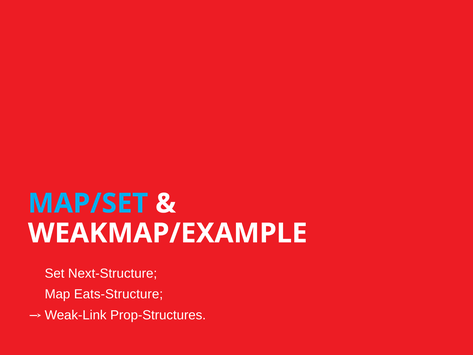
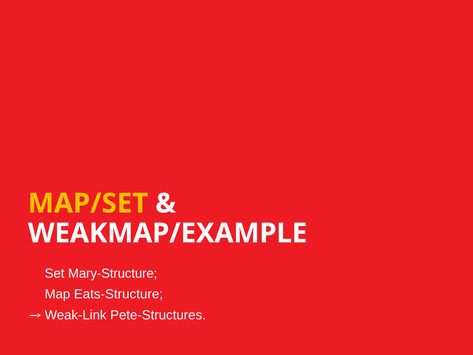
MAP/SET colour: light blue -> yellow
Next-Structure: Next-Structure -> Mary-Structure
Prop-Structures: Prop-Structures -> Pete-Structures
